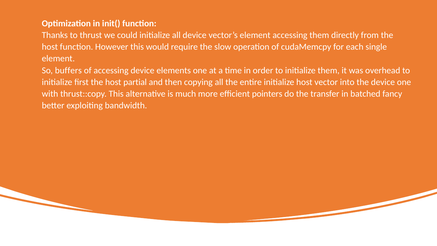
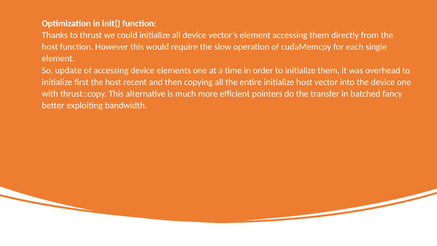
buffers: buffers -> update
partial: partial -> recent
